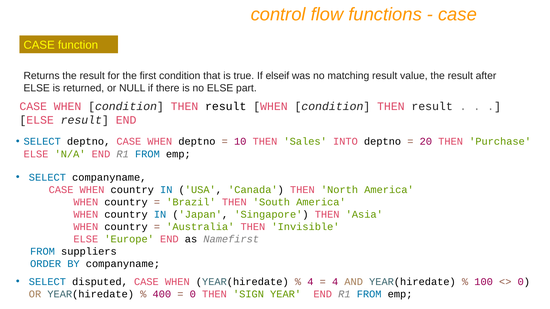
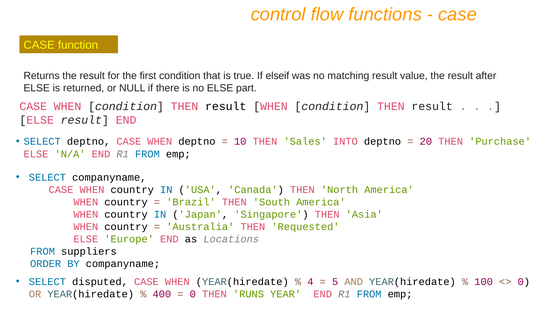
Invisible: Invisible -> Requested
Namefirst: Namefirst -> Locations
4 at (335, 282): 4 -> 5
SIGN: SIGN -> RUNS
